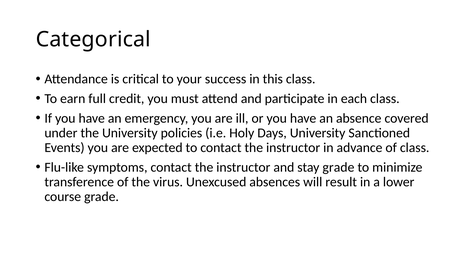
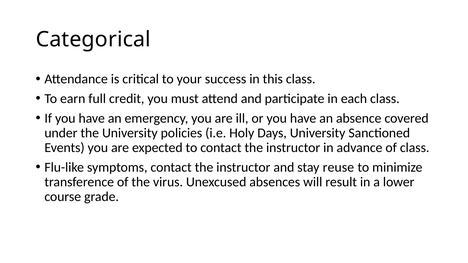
stay grade: grade -> reuse
